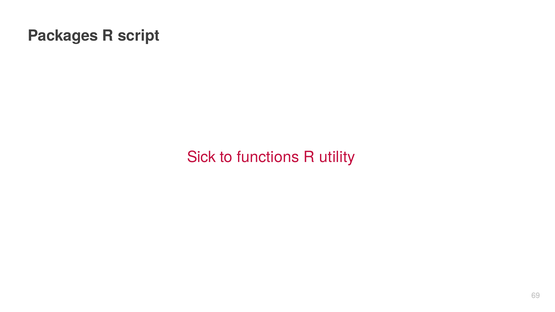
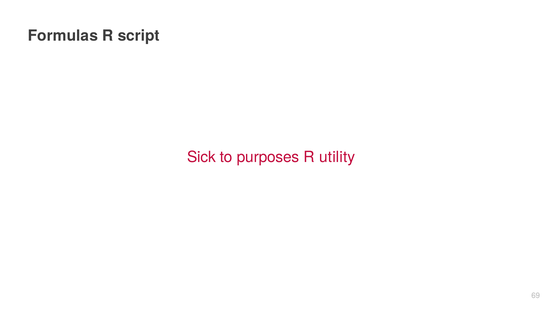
Packages: Packages -> Formulas
functions: functions -> purposes
